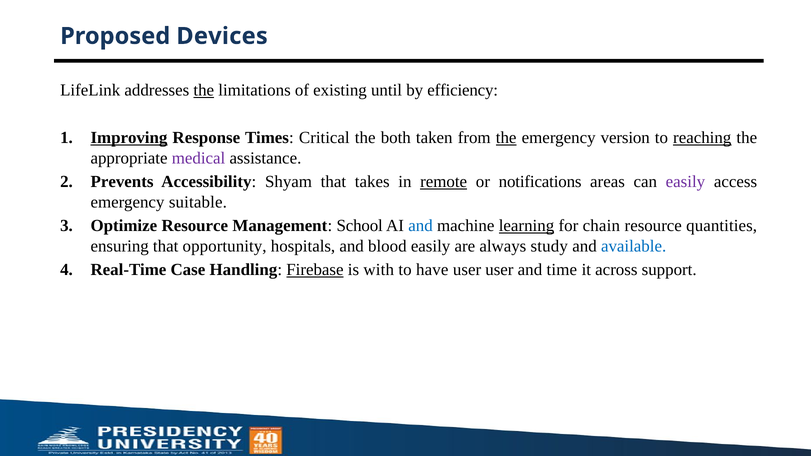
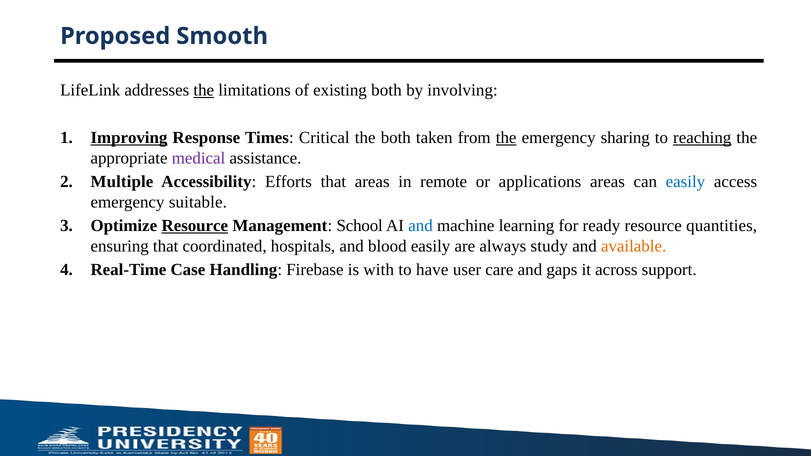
Devices: Devices -> Smooth
existing until: until -> both
efficiency: efficiency -> involving
version: version -> sharing
Prevents: Prevents -> Multiple
Shyam: Shyam -> Efforts
that takes: takes -> areas
remote underline: present -> none
notifications: notifications -> applications
easily at (685, 182) colour: purple -> blue
Resource at (195, 226) underline: none -> present
learning underline: present -> none
chain: chain -> ready
opportunity: opportunity -> coordinated
available colour: blue -> orange
Firebase underline: present -> none
user user: user -> care
time: time -> gaps
